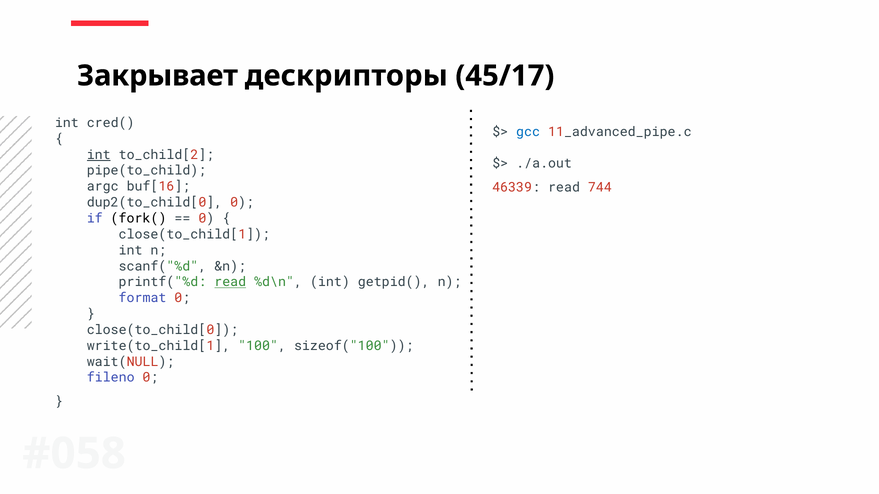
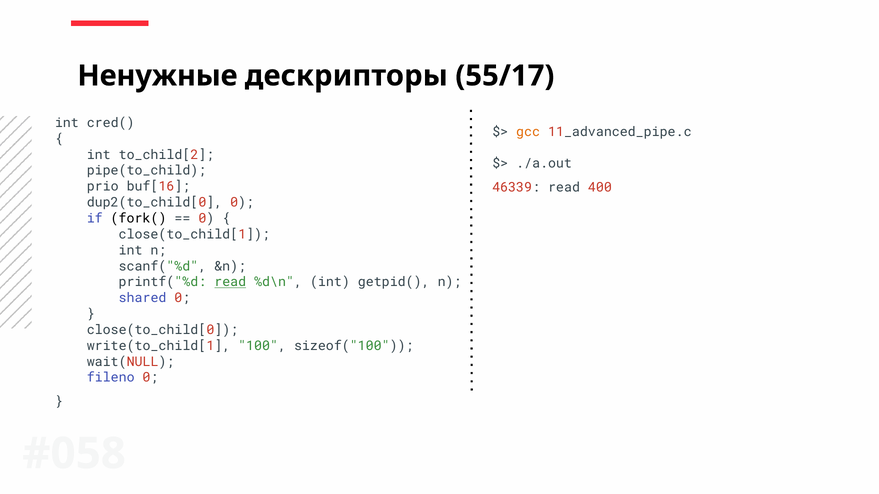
Закрывает: Закрывает -> Ненужные
45/17: 45/17 -> 55/17
gcc colour: blue -> orange
int at (99, 155) underline: present -> none
argc: argc -> prio
744: 744 -> 400
format: format -> shared
